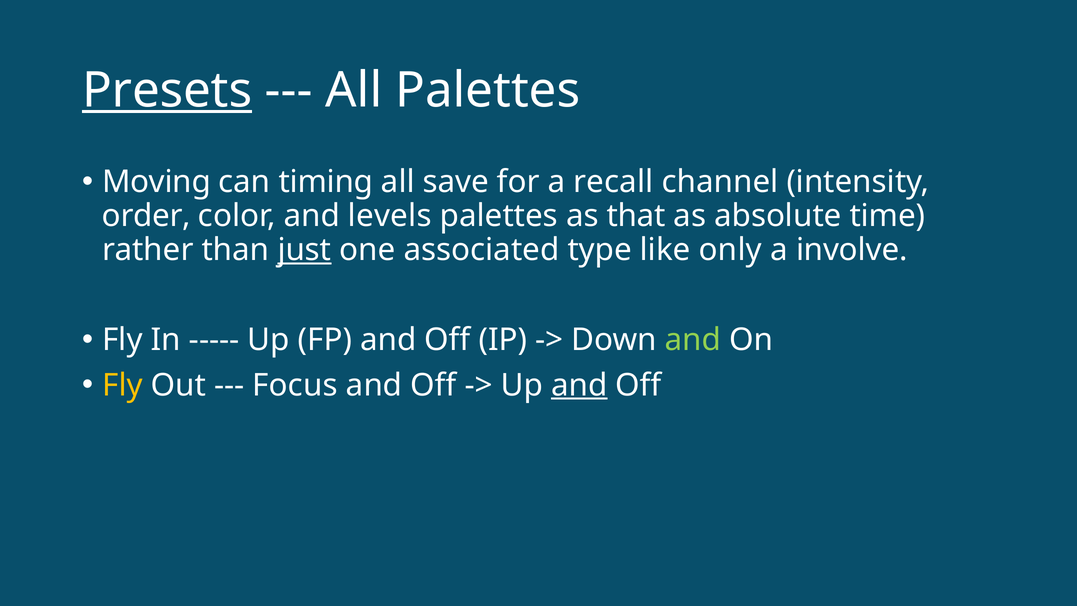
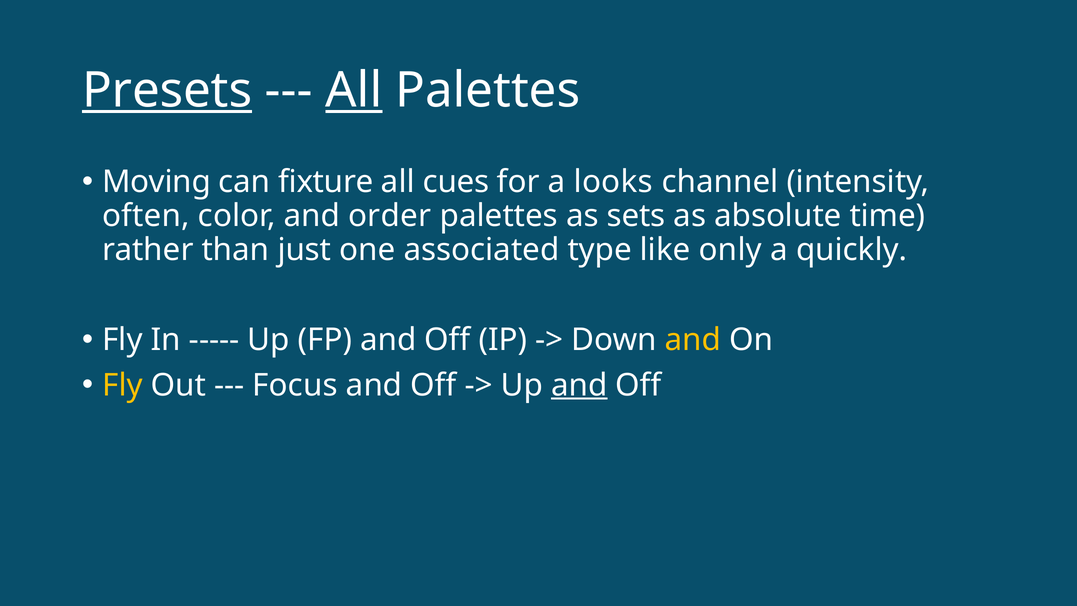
All at (354, 90) underline: none -> present
timing: timing -> fixture
save: save -> cues
recall: recall -> looks
order: order -> often
levels: levels -> order
that: that -> sets
just underline: present -> none
involve: involve -> quickly
and at (693, 340) colour: light green -> yellow
